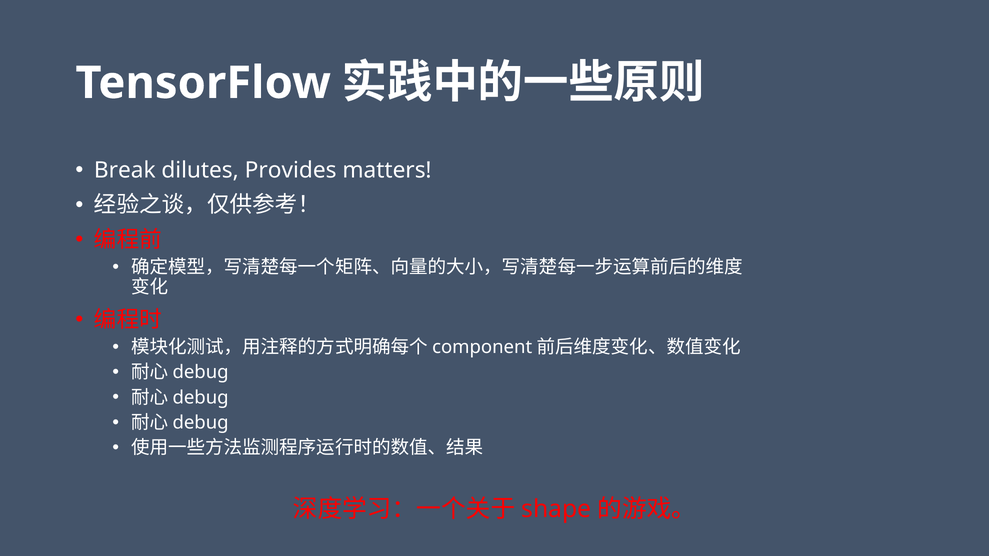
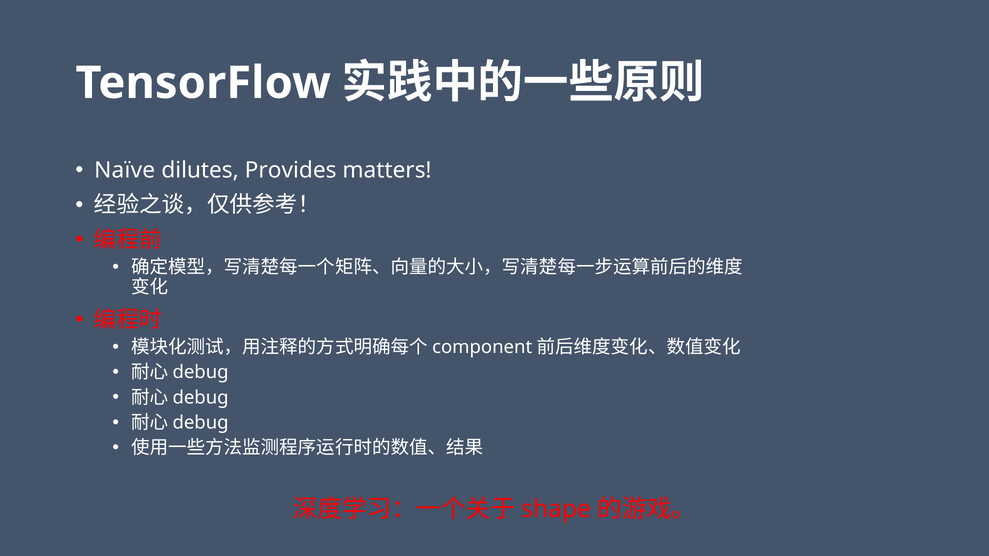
Break: Break -> Naïve
